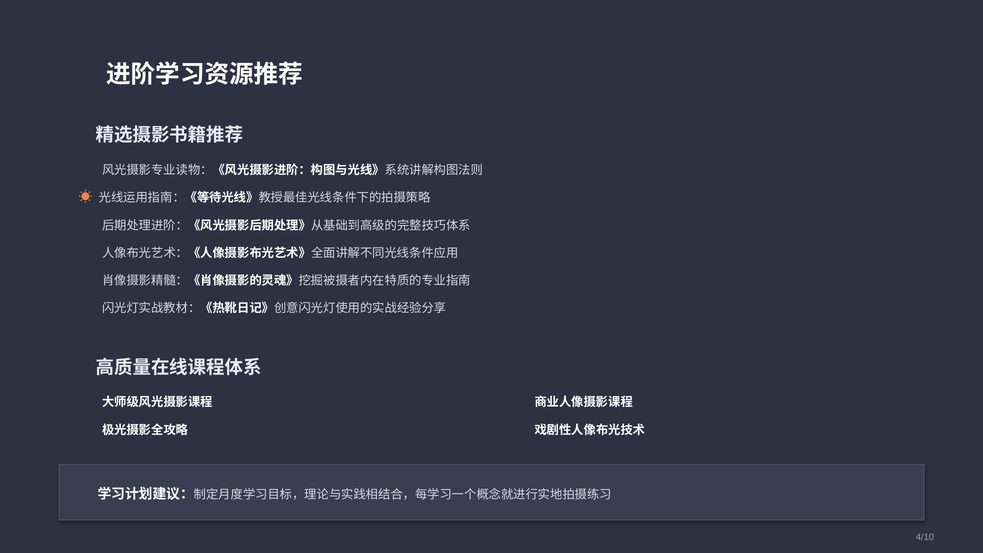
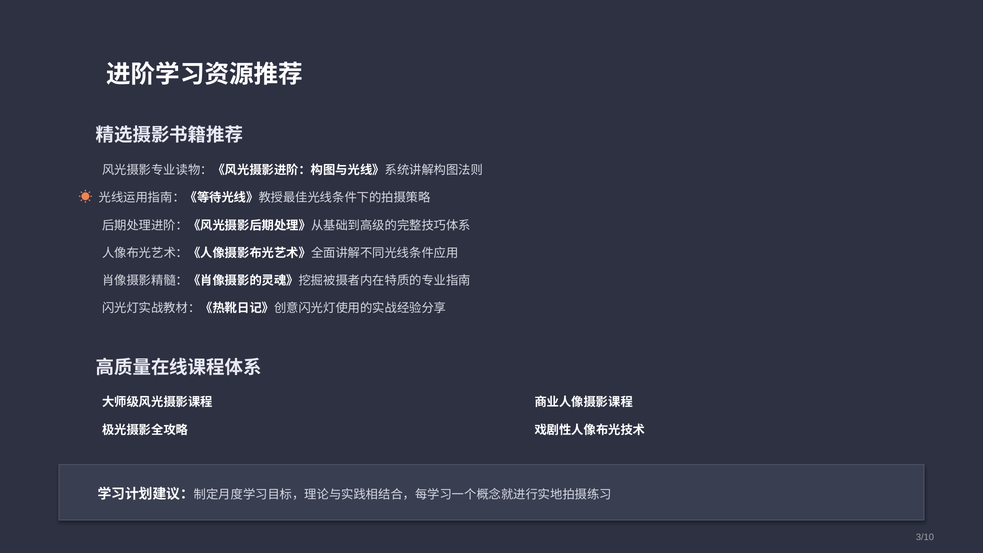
4/10: 4/10 -> 3/10
